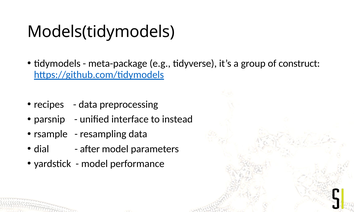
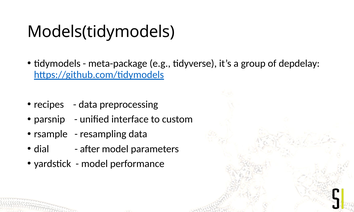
construct: construct -> depdelay
instead: instead -> custom
